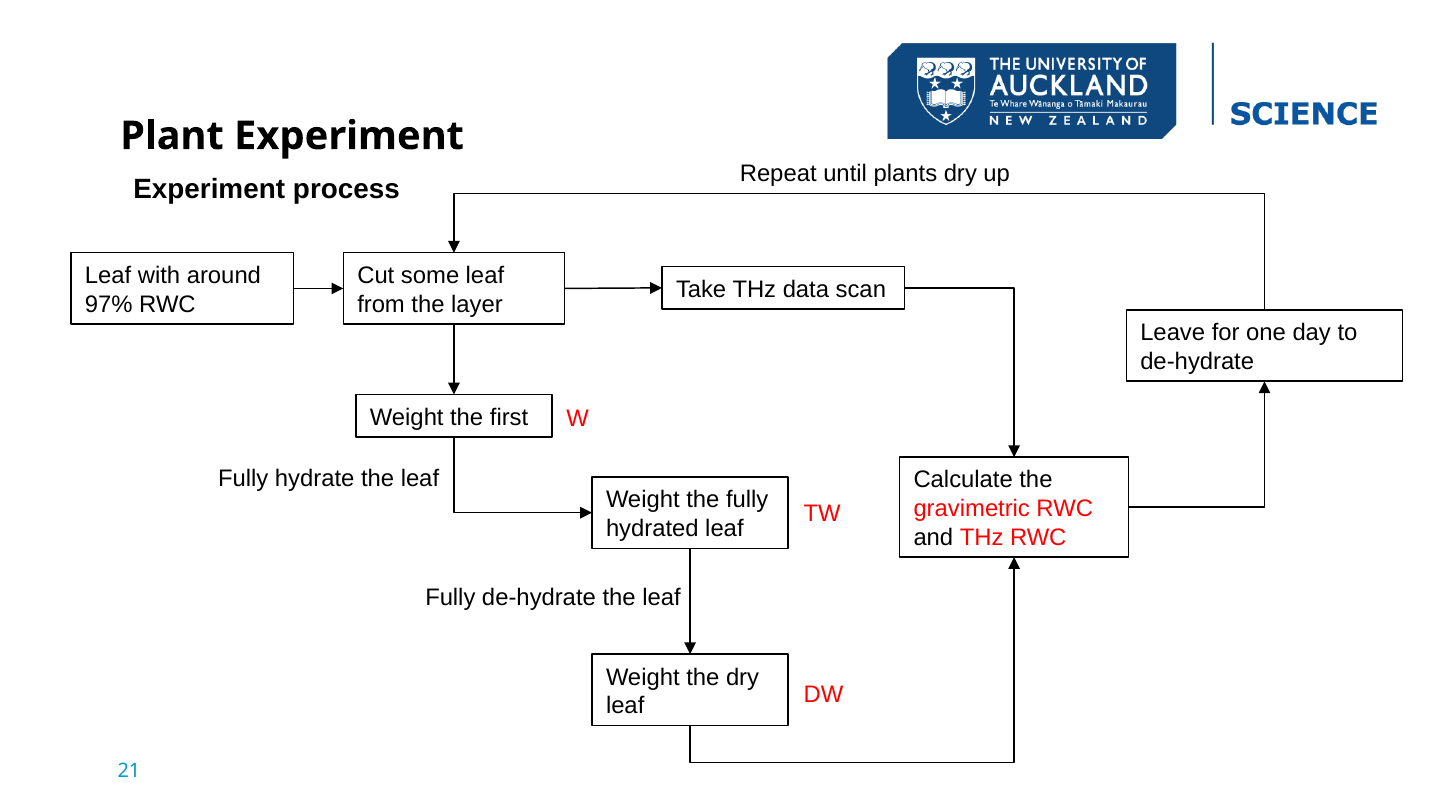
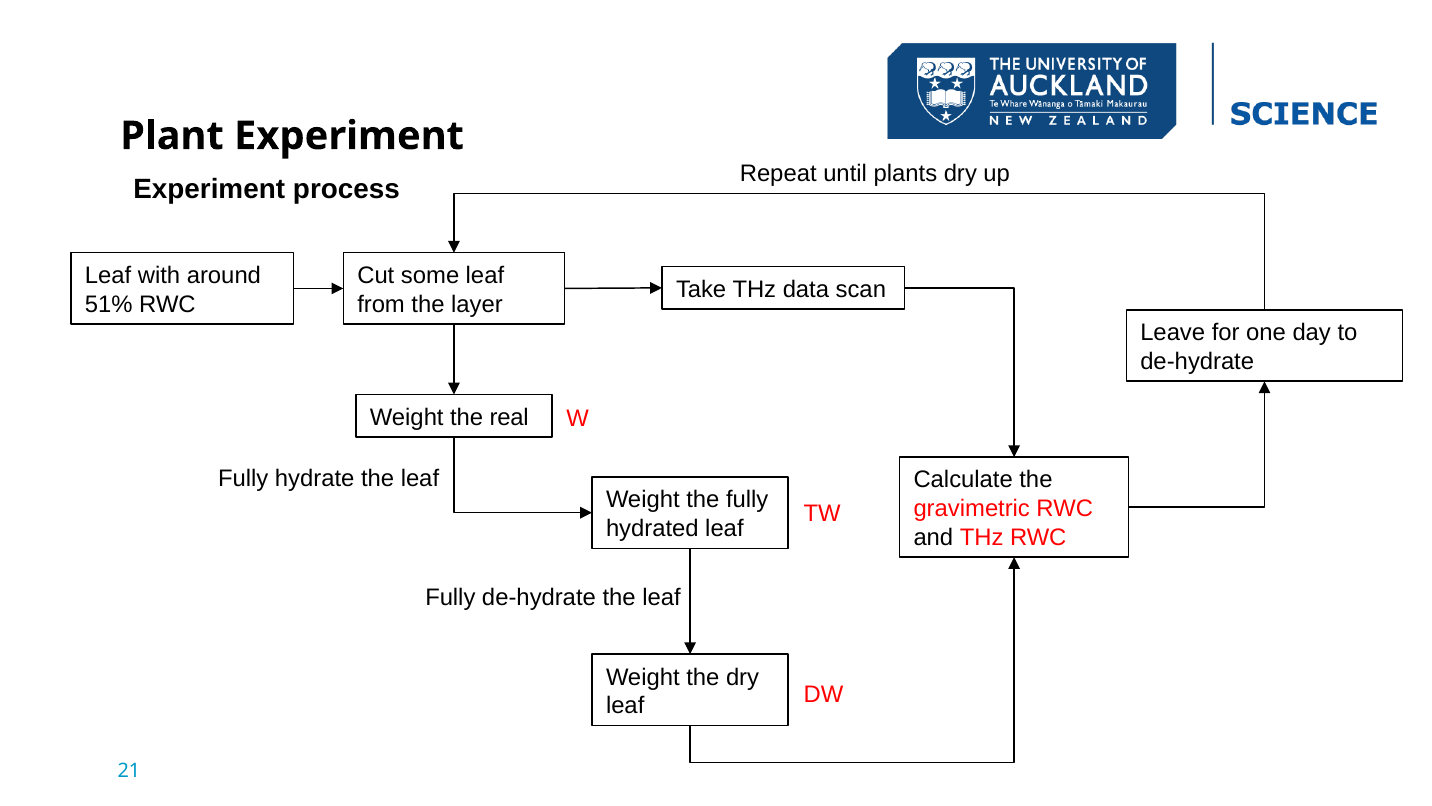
97%: 97% -> 51%
first: first -> real
